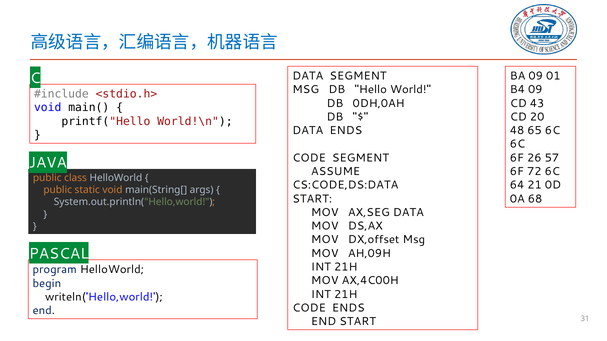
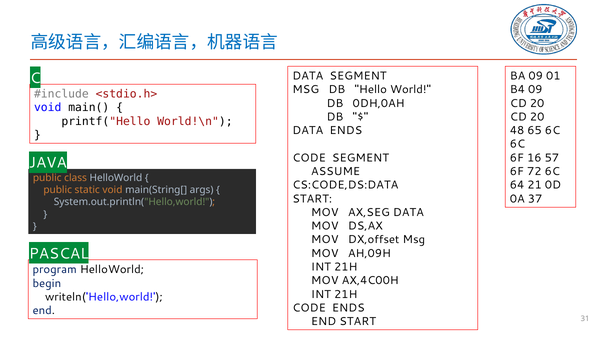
43 at (537, 103): 43 -> 20
26: 26 -> 16
68: 68 -> 37
